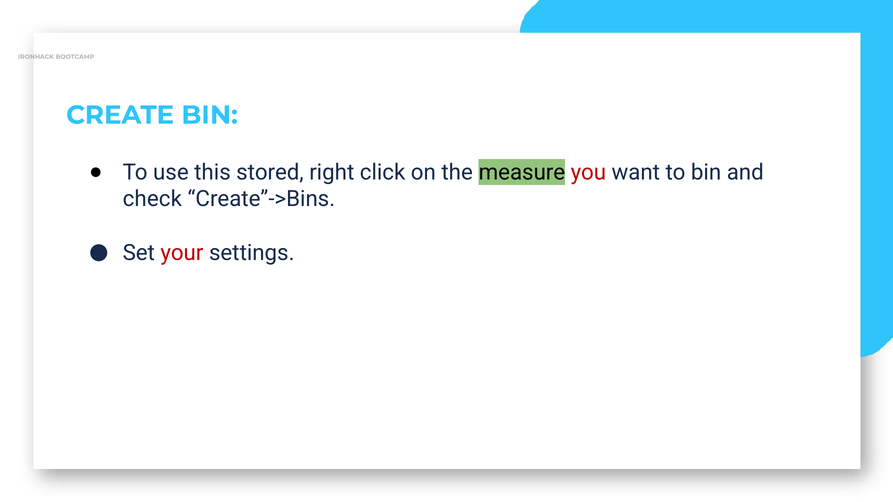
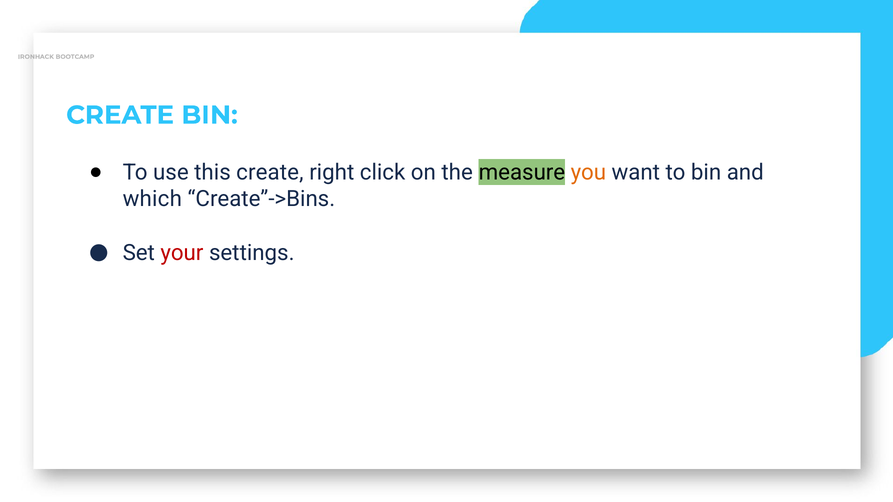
this stored: stored -> create
you colour: red -> orange
check: check -> which
